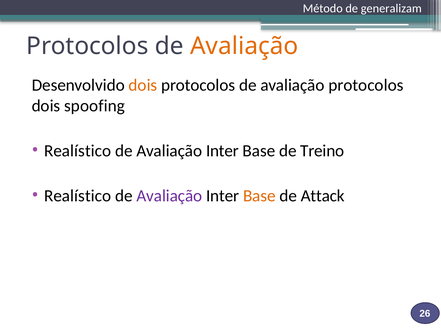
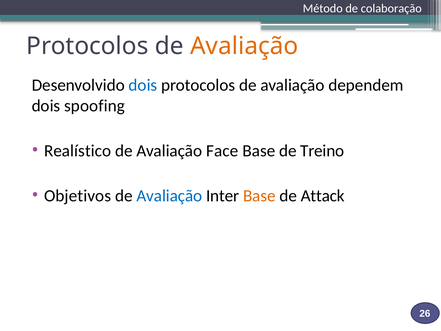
generalizam: generalizam -> colaboração
dois at (143, 85) colour: orange -> blue
avaliação protocolos: protocolos -> dependem
Inter at (222, 151): Inter -> Face
Realístico at (78, 196): Realístico -> Objetivos
Avaliação at (169, 196) colour: purple -> blue
